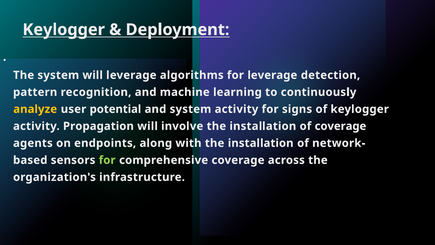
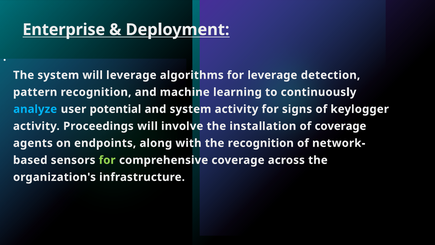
Keylogger at (64, 30): Keylogger -> Enterprise
analyze colour: yellow -> light blue
Propagation: Propagation -> Proceedings
with the installation: installation -> recognition
